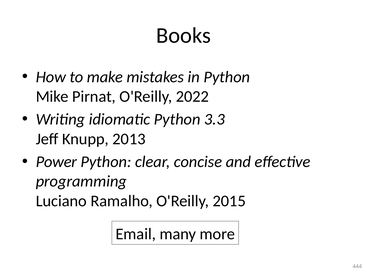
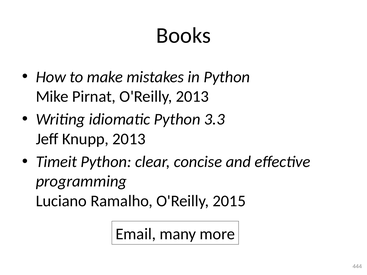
O'Reilly 2022: 2022 -> 2013
Power: Power -> Timeit
